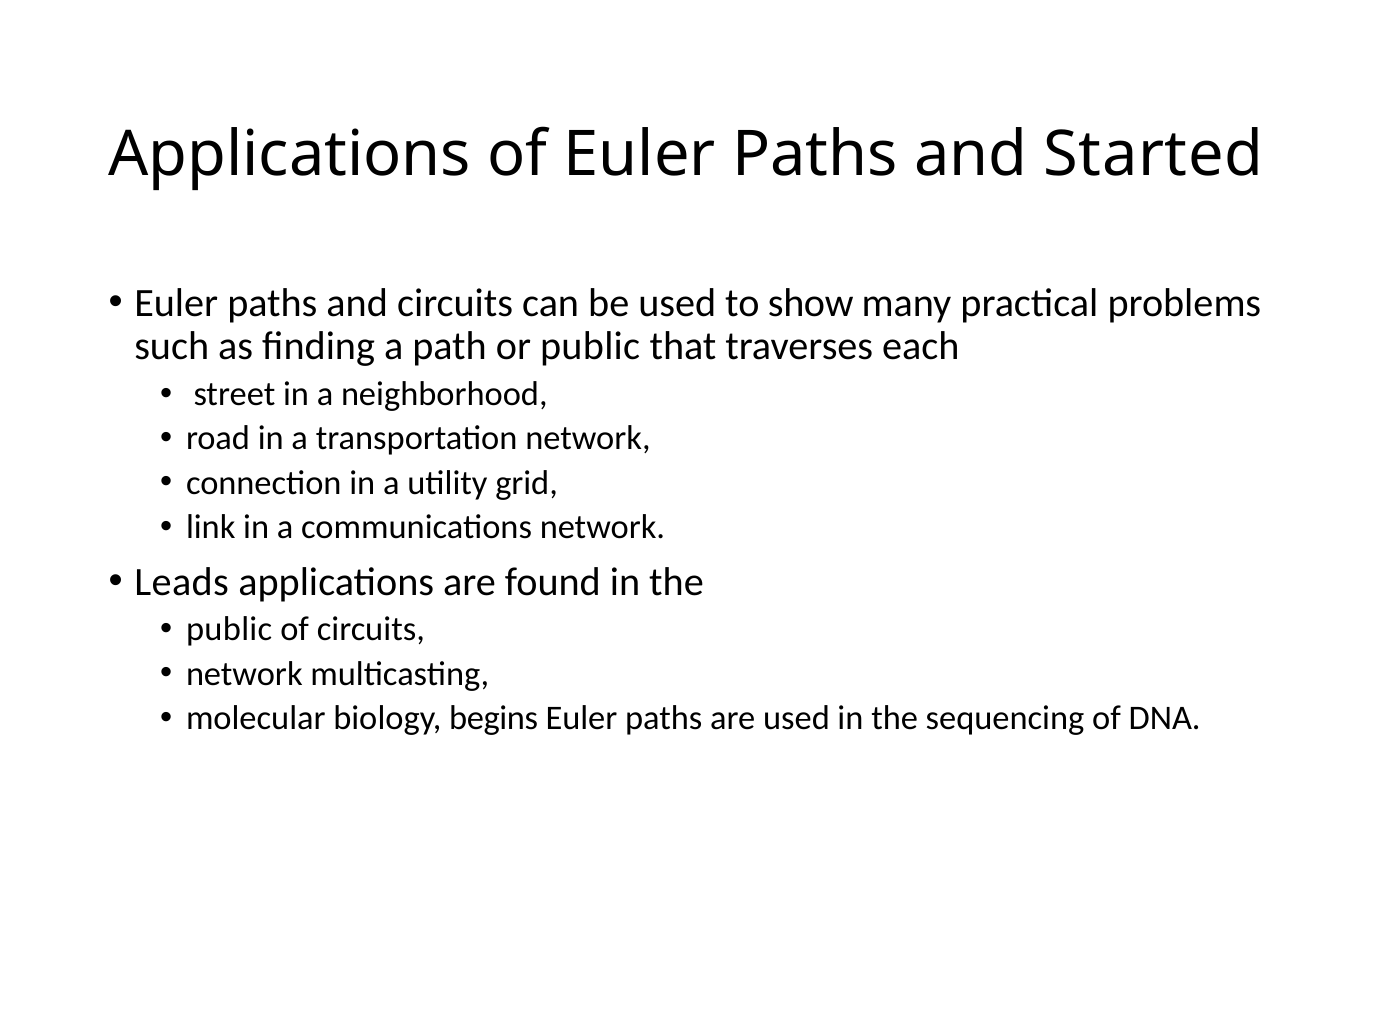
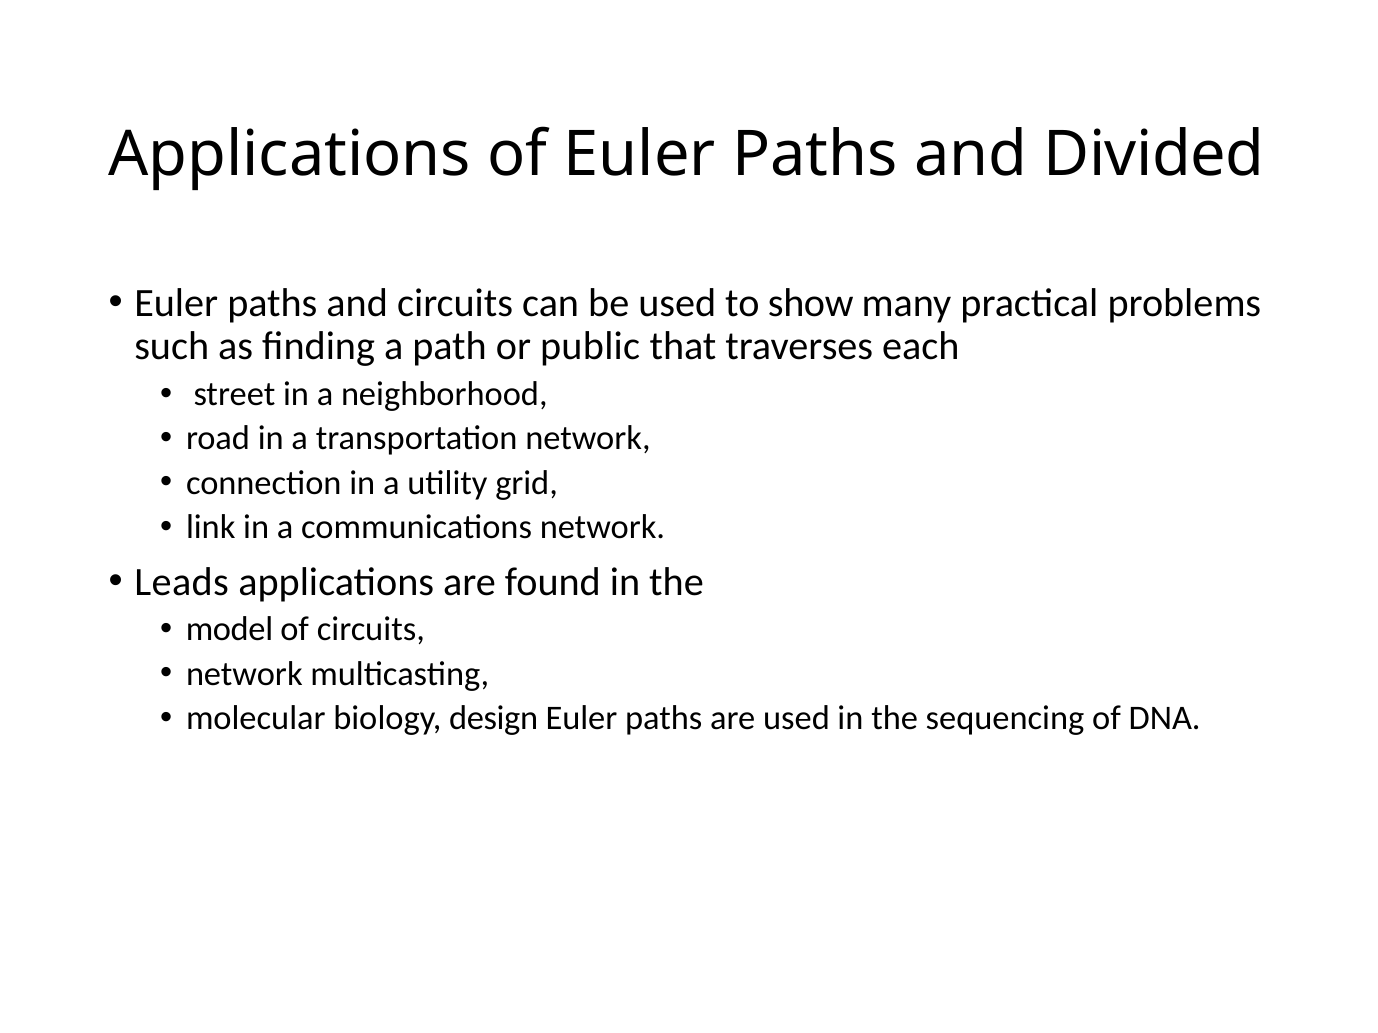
Started: Started -> Divided
public at (229, 630): public -> model
begins: begins -> design
